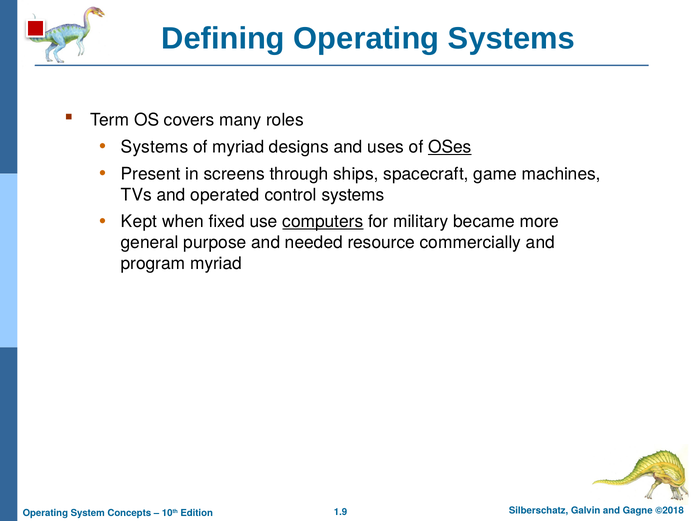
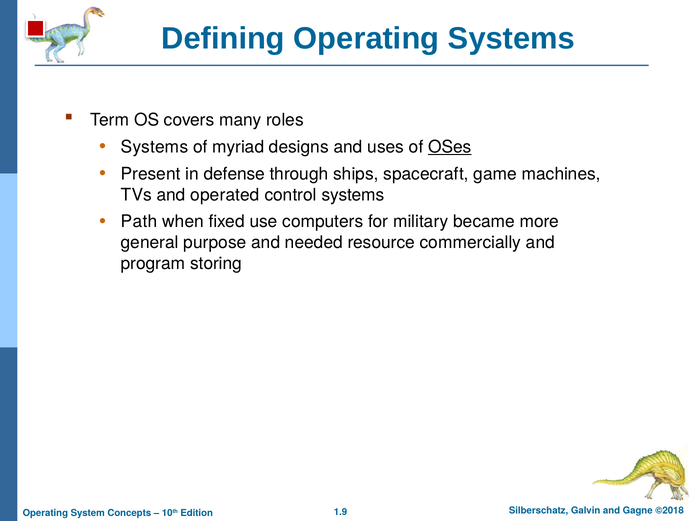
screens: screens -> defense
Kept: Kept -> Path
computers underline: present -> none
program myriad: myriad -> storing
